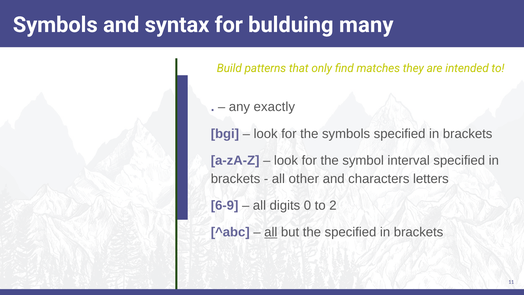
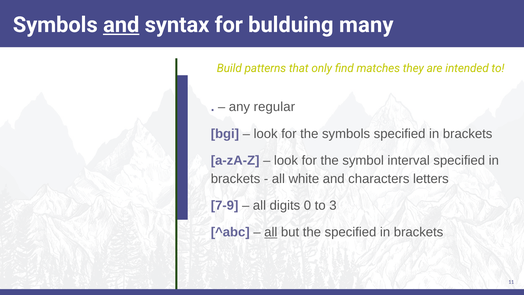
and at (121, 25) underline: none -> present
exactly: exactly -> regular
other: other -> white
6-9: 6-9 -> 7-9
2: 2 -> 3
